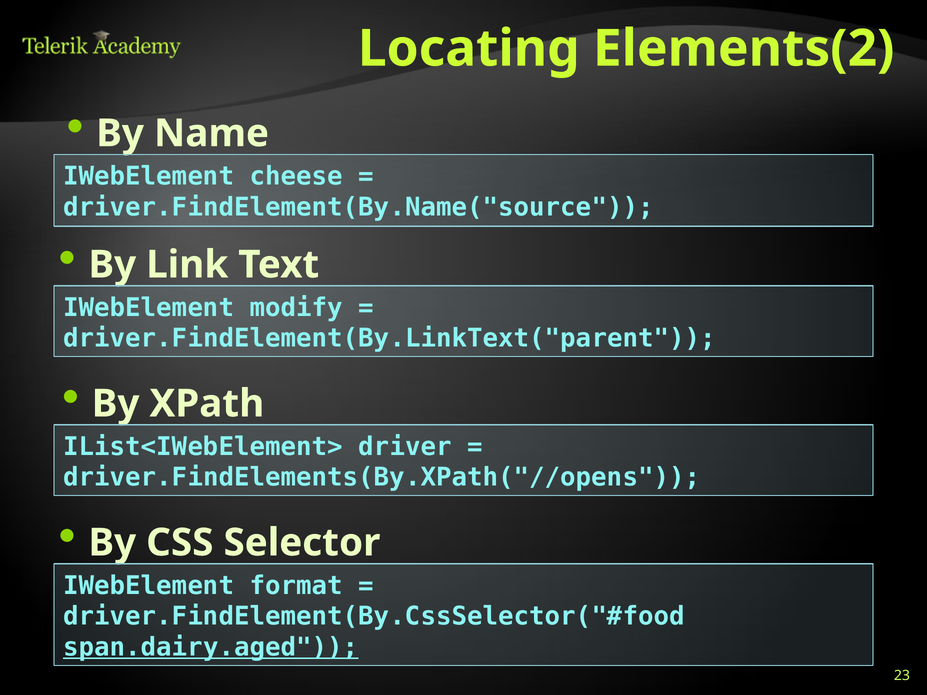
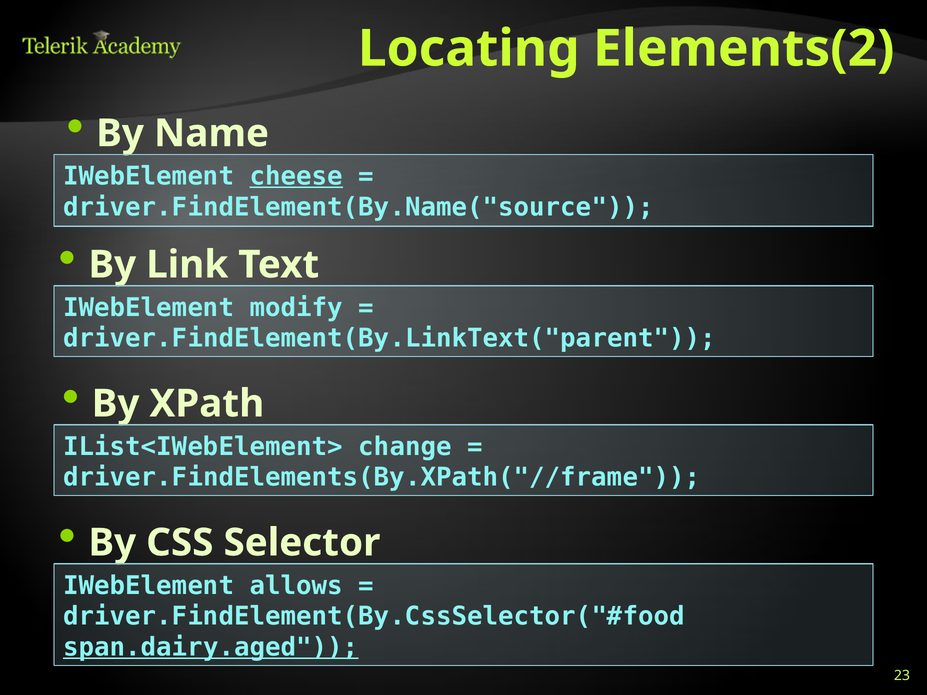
cheese underline: none -> present
driver: driver -> change
driver.FindElements(By.XPath("//opens: driver.FindElements(By.XPath("//opens -> driver.FindElements(By.XPath("//frame
format: format -> allows
